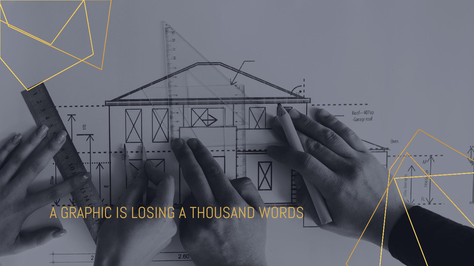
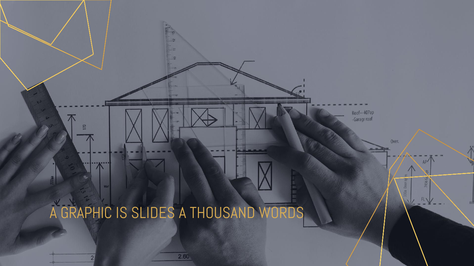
LOSING: LOSING -> SLIDES
